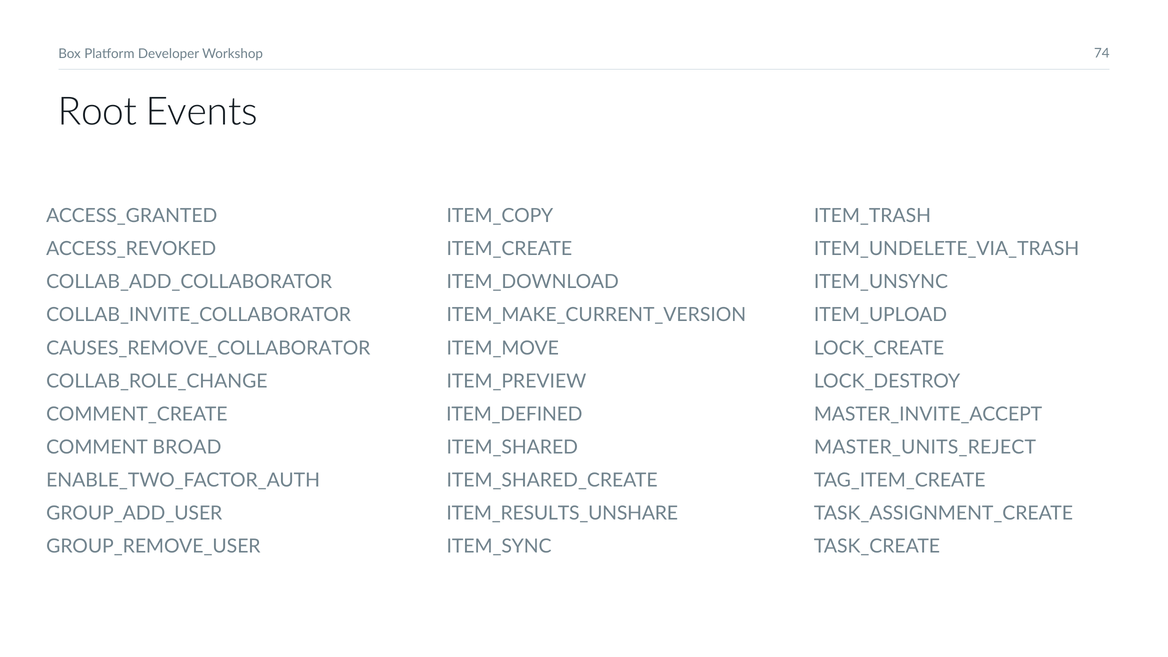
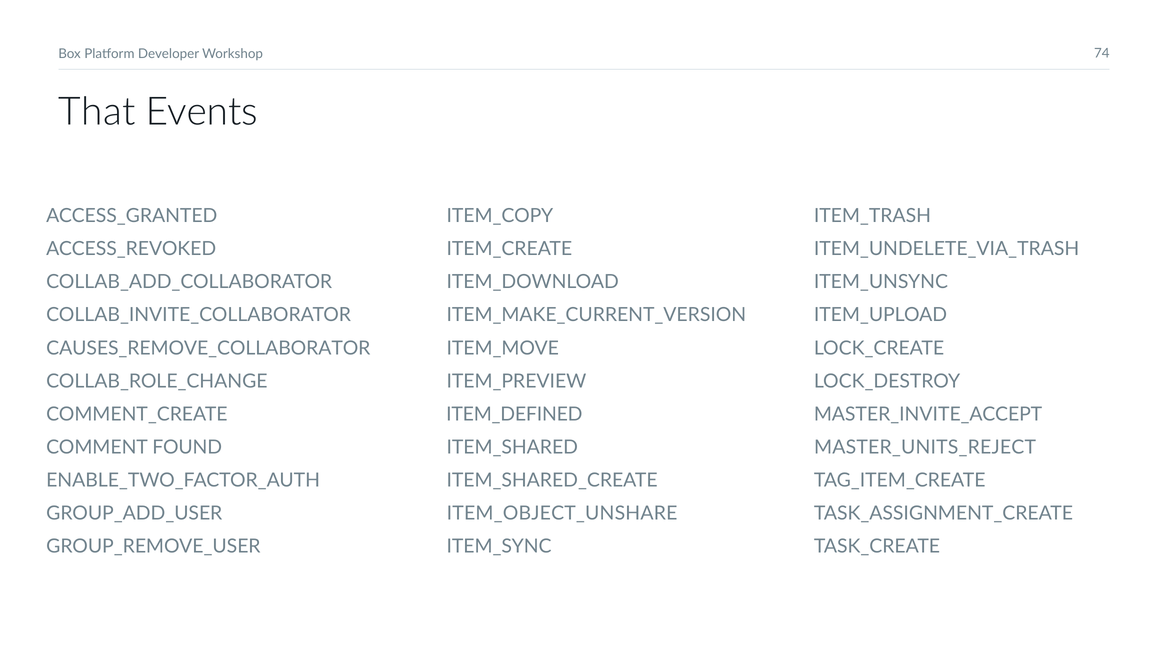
Root: Root -> That
BROAD: BROAD -> FOUND
ITEM_RESULTS_UNSHARE: ITEM_RESULTS_UNSHARE -> ITEM_OBJECT_UNSHARE
